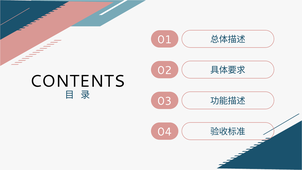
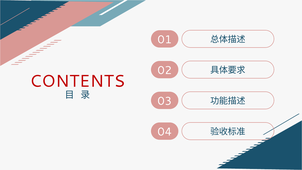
CONTENTS colour: black -> red
